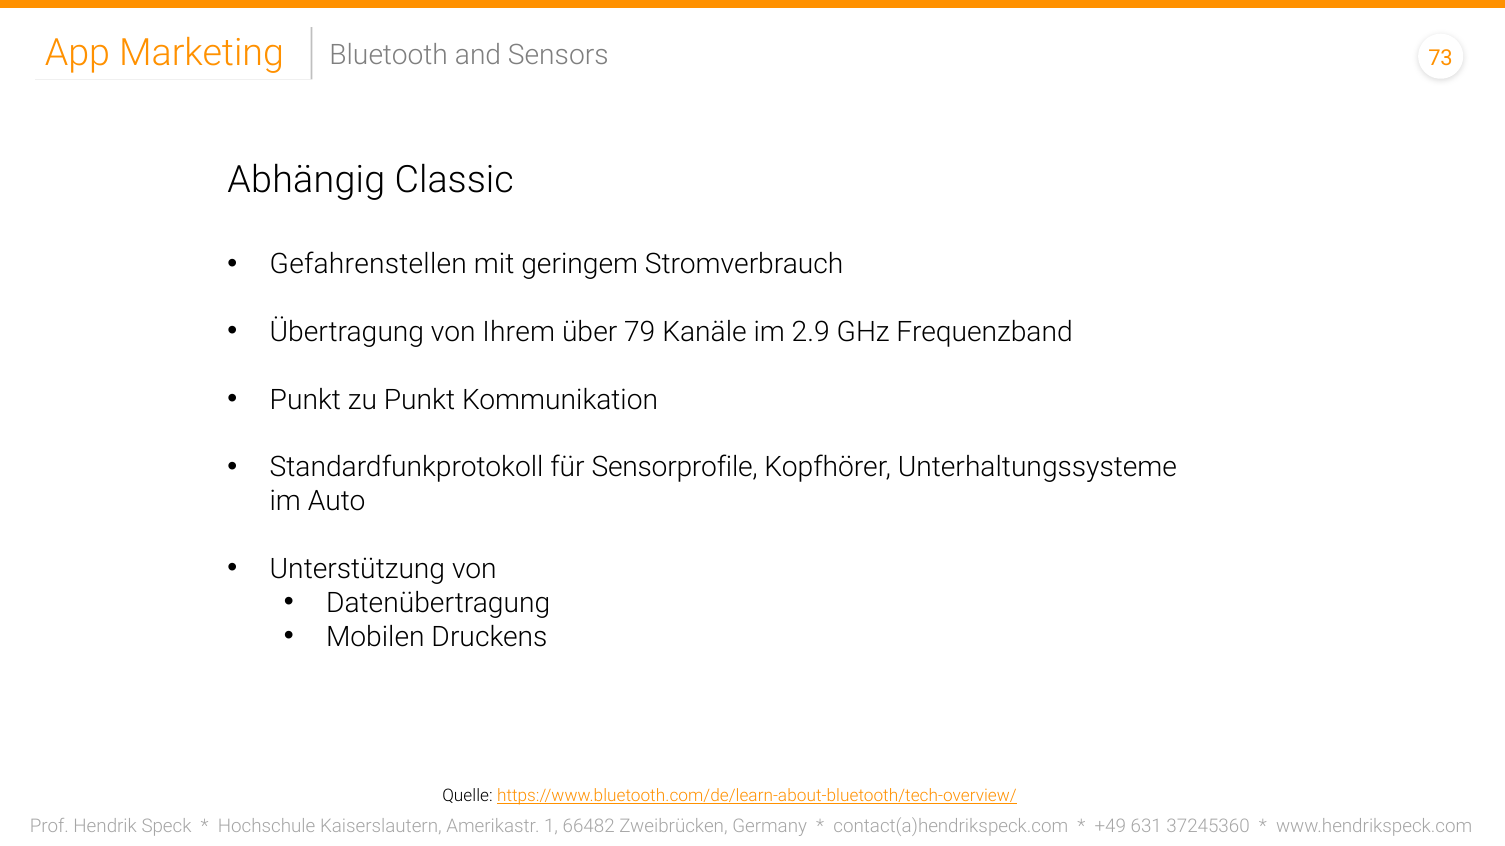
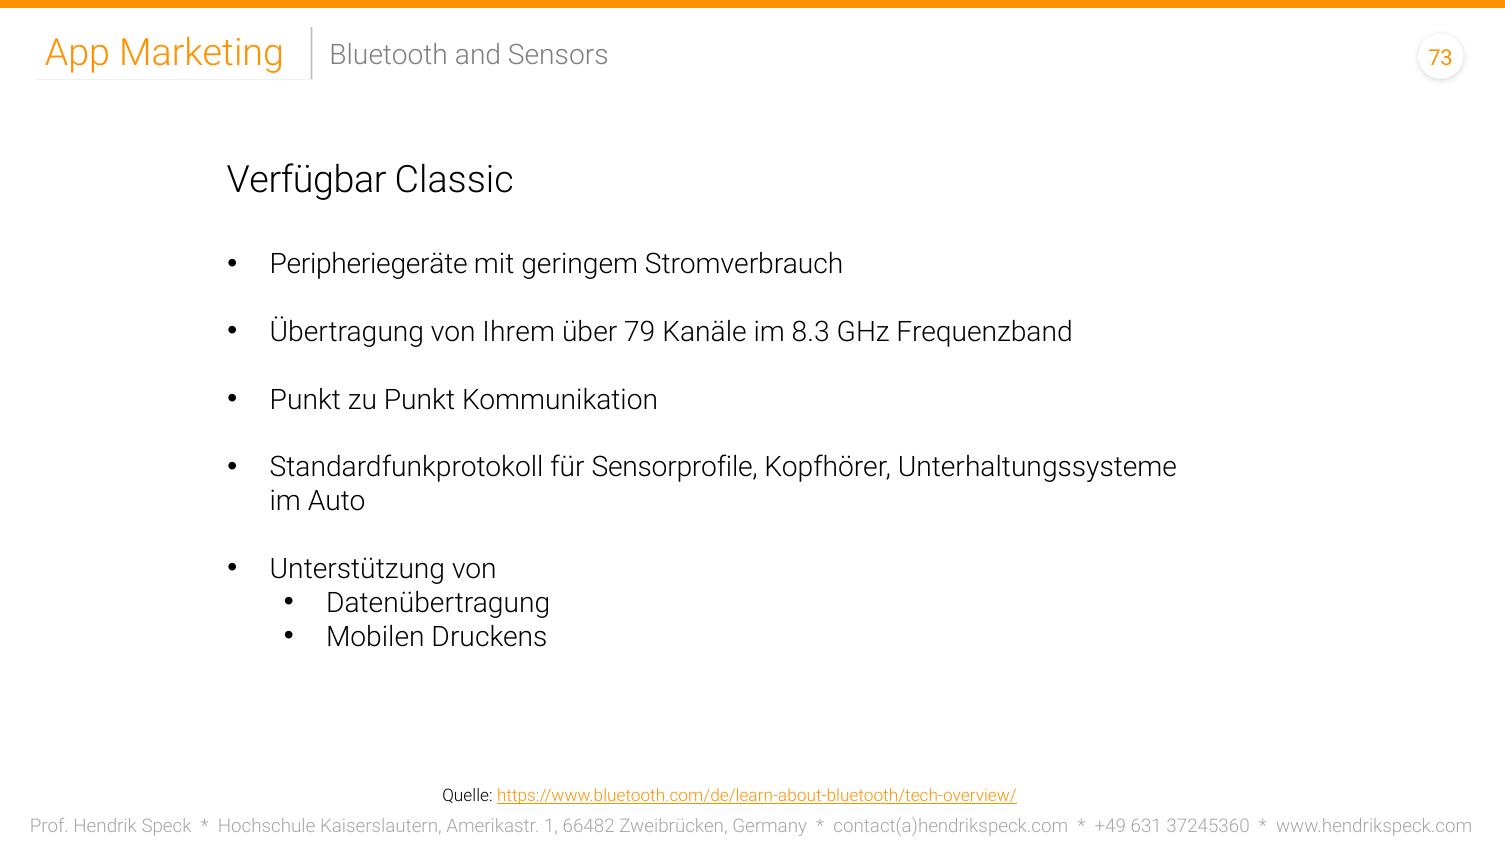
Abhängig: Abhängig -> Verfügbar
Gefahrenstellen: Gefahrenstellen -> Peripheriegeräte
2.9: 2.9 -> 8.3
